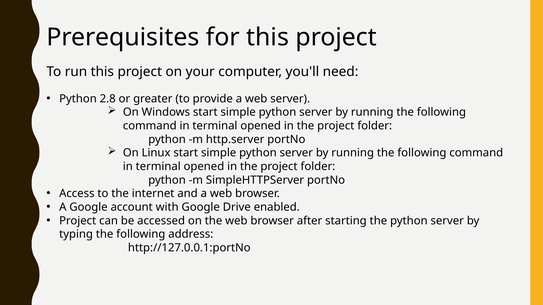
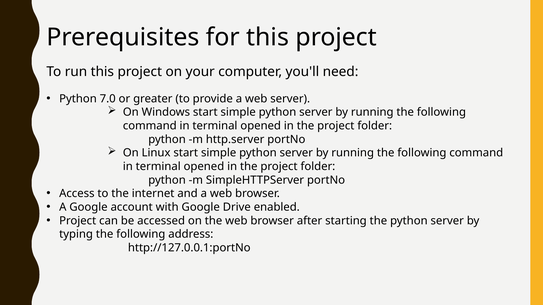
2.8: 2.8 -> 7.0
